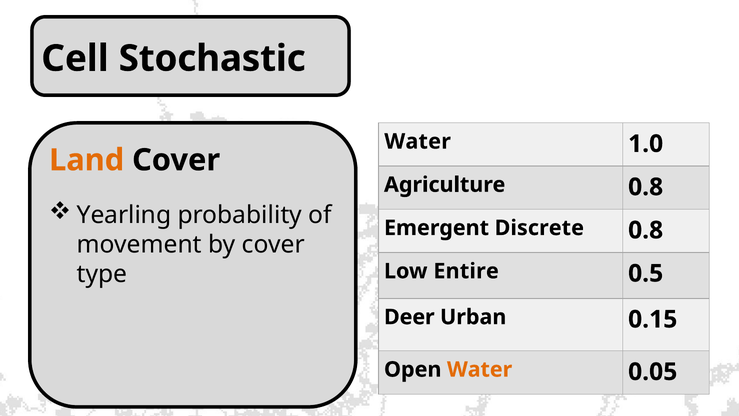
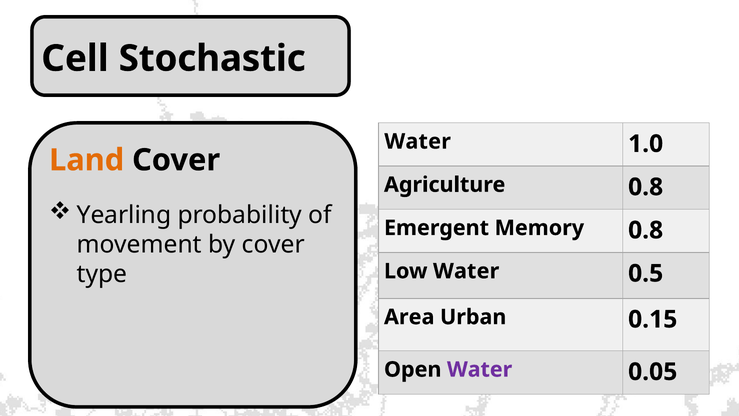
Discrete: Discrete -> Memory
Low Entire: Entire -> Water
Deer: Deer -> Area
Water at (480, 369) colour: orange -> purple
